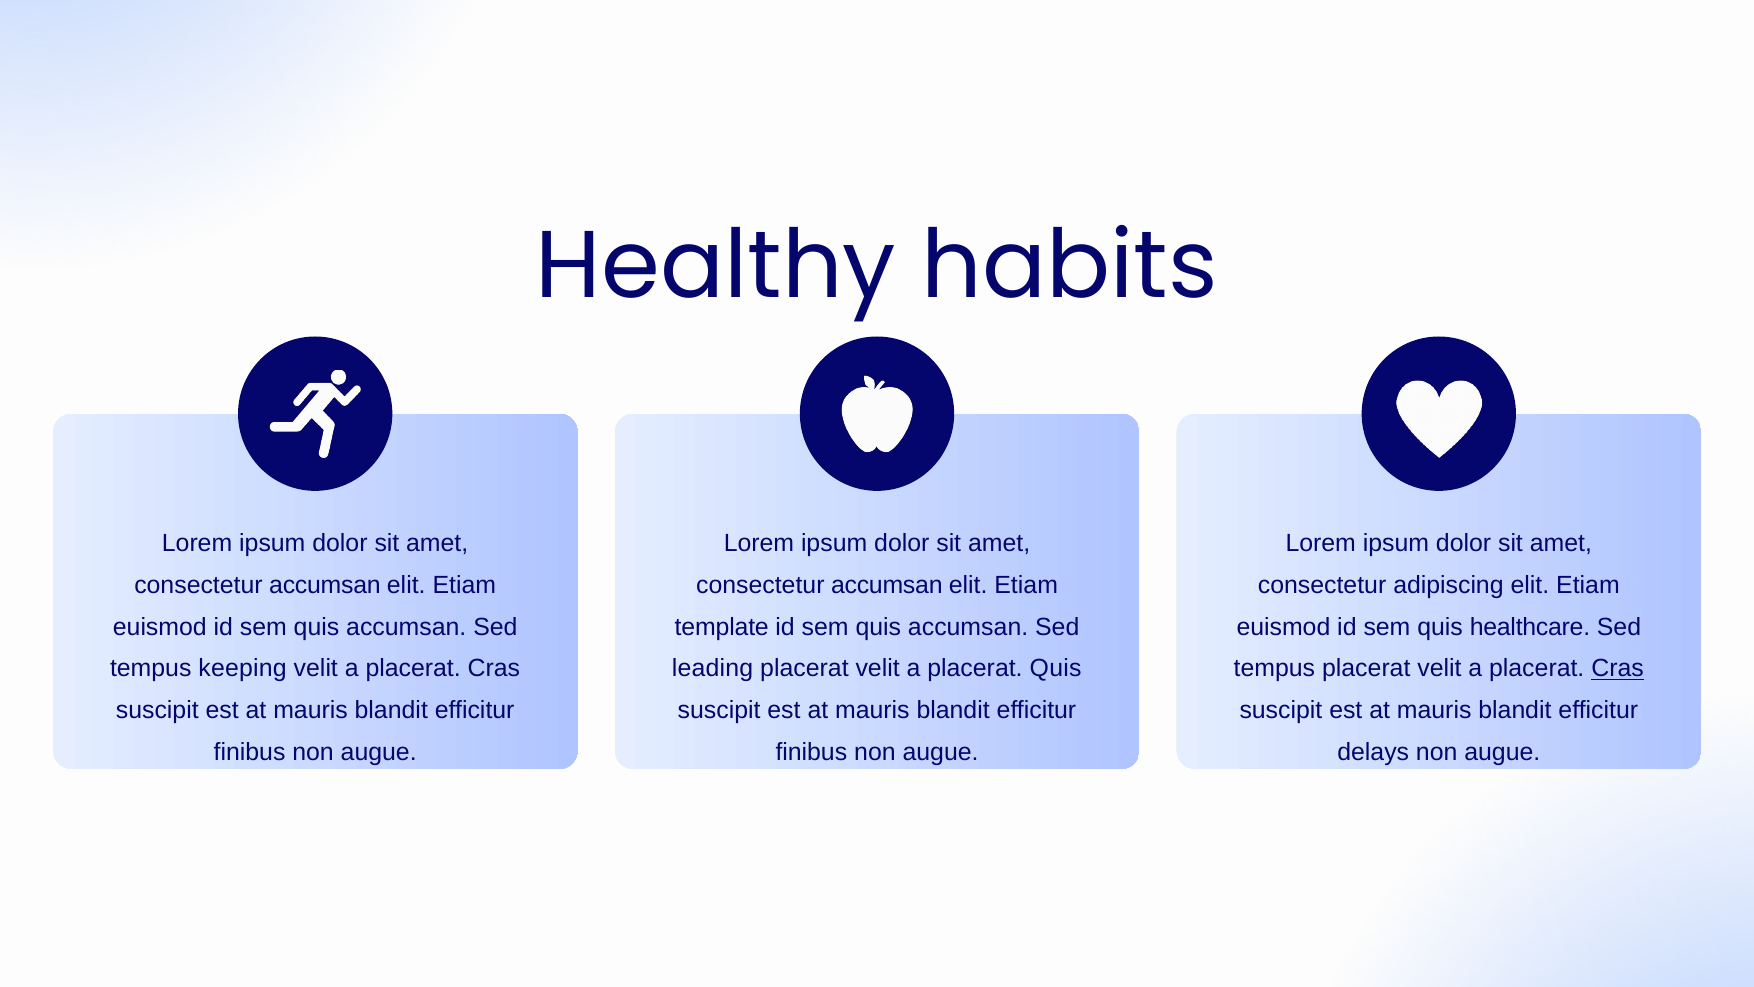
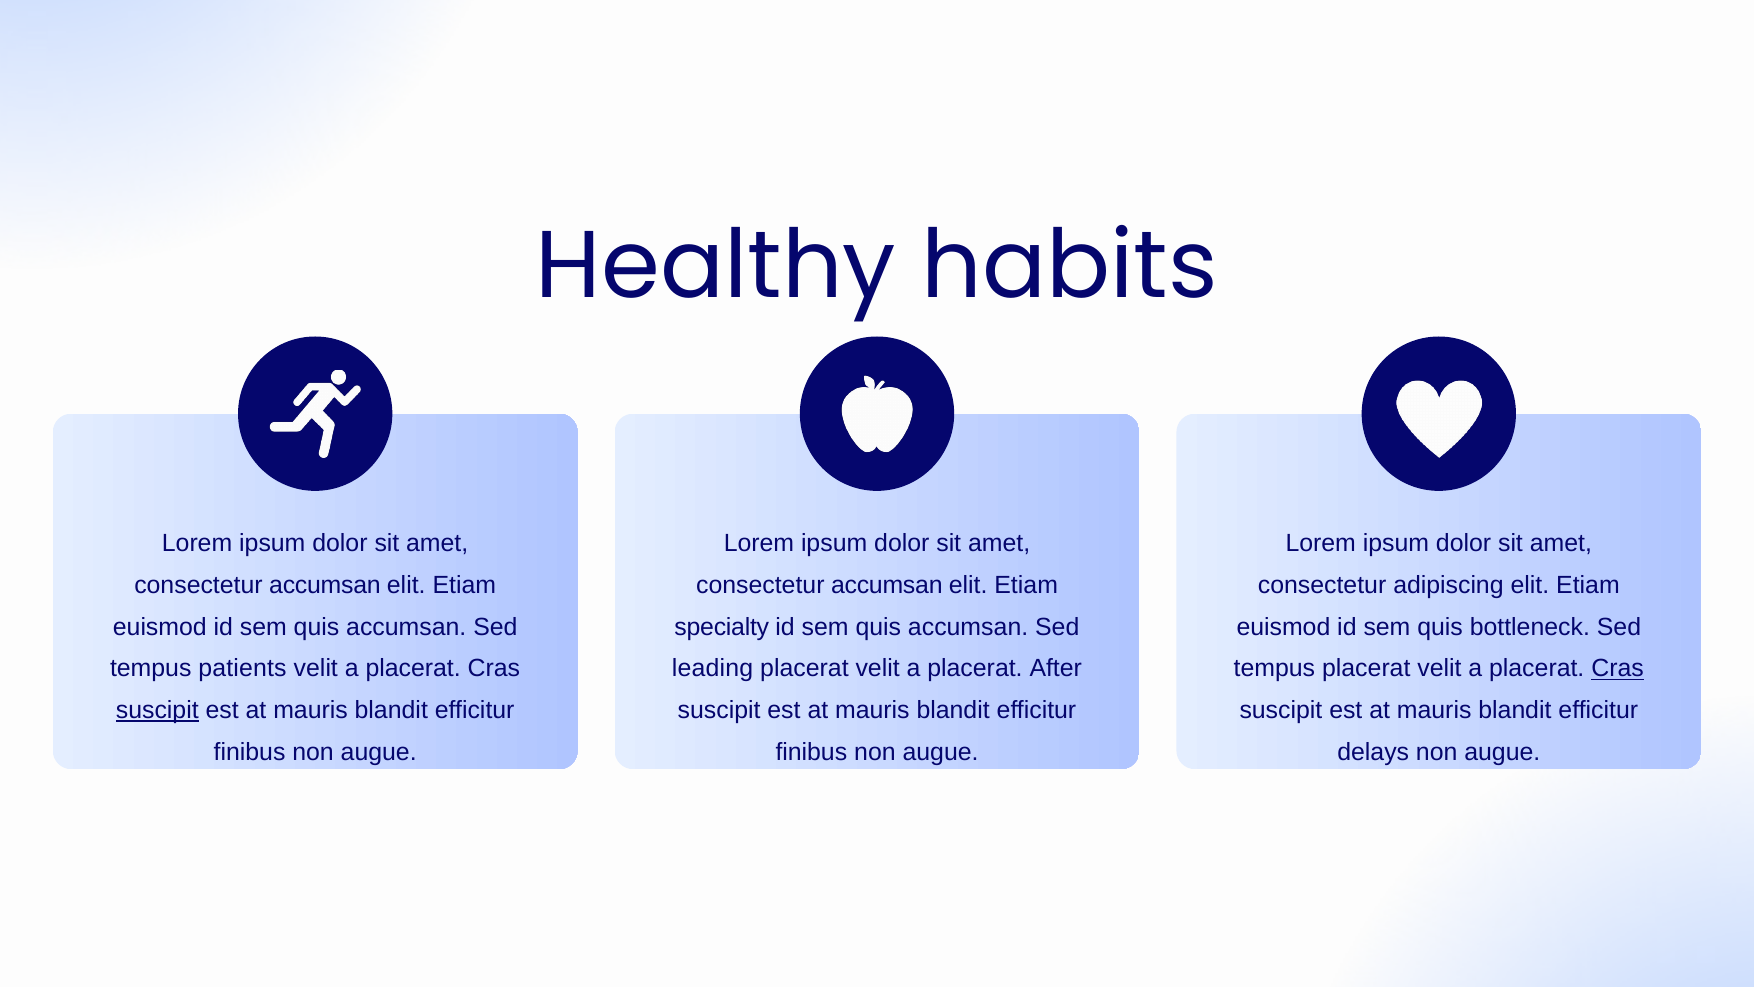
template: template -> specialty
healthcare: healthcare -> bottleneck
keeping: keeping -> patients
placerat Quis: Quis -> After
suscipit at (157, 710) underline: none -> present
